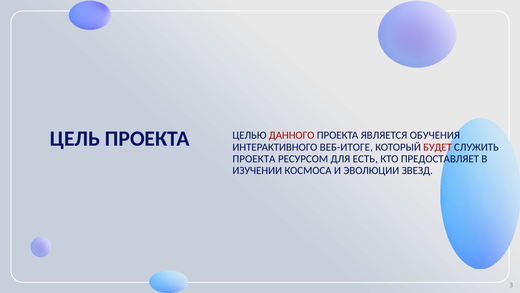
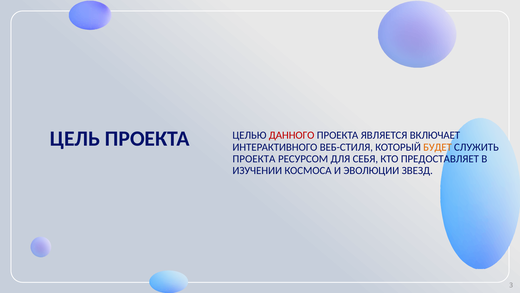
ОБУЧЕНИЯ: ОБУЧЕНИЯ -> ВКЛЮЧАЕТ
ВЕБ-ИТОГЕ: ВЕБ-ИТОГЕ -> ВЕБ-СТИЛЯ
БУДЕТ colour: red -> orange
ЕСТЬ: ЕСТЬ -> СЕБЯ
